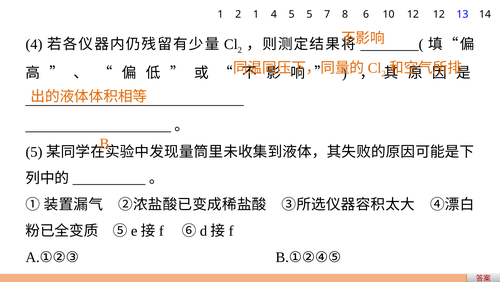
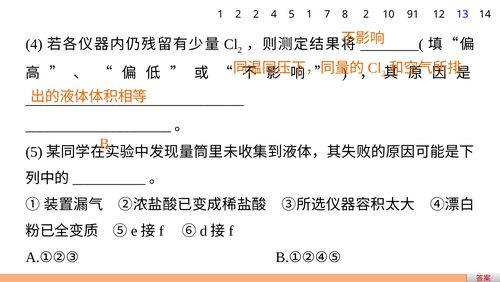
2 1: 1 -> 2
5 5: 5 -> 1
8 6: 6 -> 2
10 12: 12 -> 91
